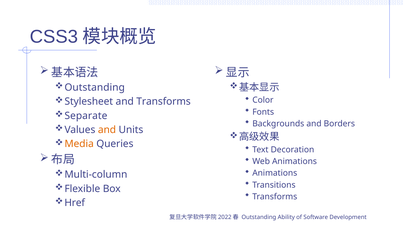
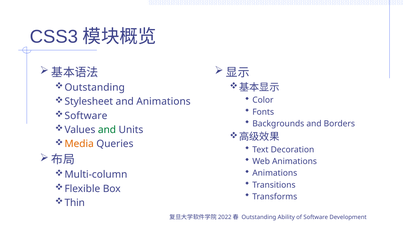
and Transforms: Transforms -> Animations
Separate at (86, 116): Separate -> Software
and at (107, 130) colour: orange -> green
Href: Href -> Thin
